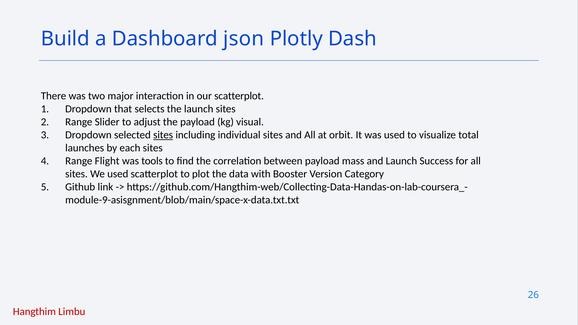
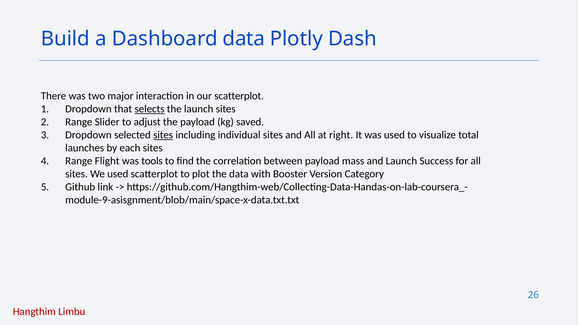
Dashboard json: json -> data
selects underline: none -> present
visual: visual -> saved
orbit: orbit -> right
